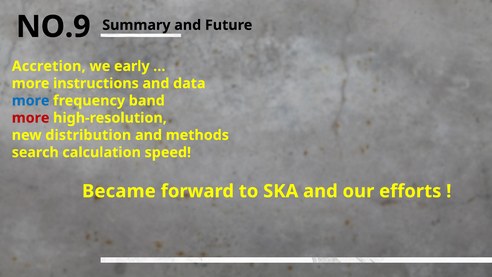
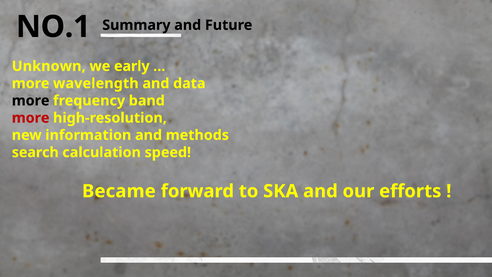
NO.9: NO.9 -> NO.1
Accretion: Accretion -> Unknown
instructions: instructions -> wavelength
more at (31, 101) colour: blue -> black
distribution: distribution -> information
